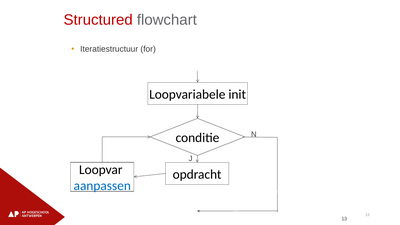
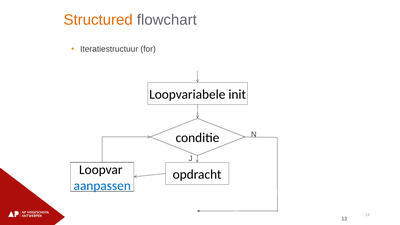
Structured colour: red -> orange
